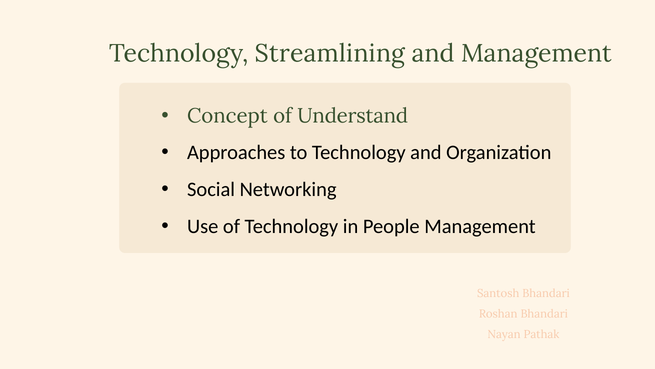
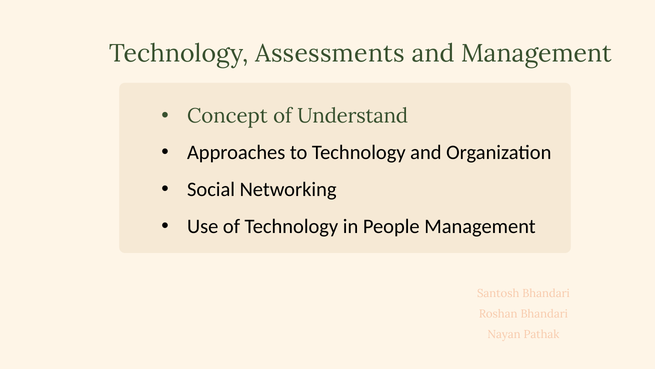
Streamlining: Streamlining -> Assessments
